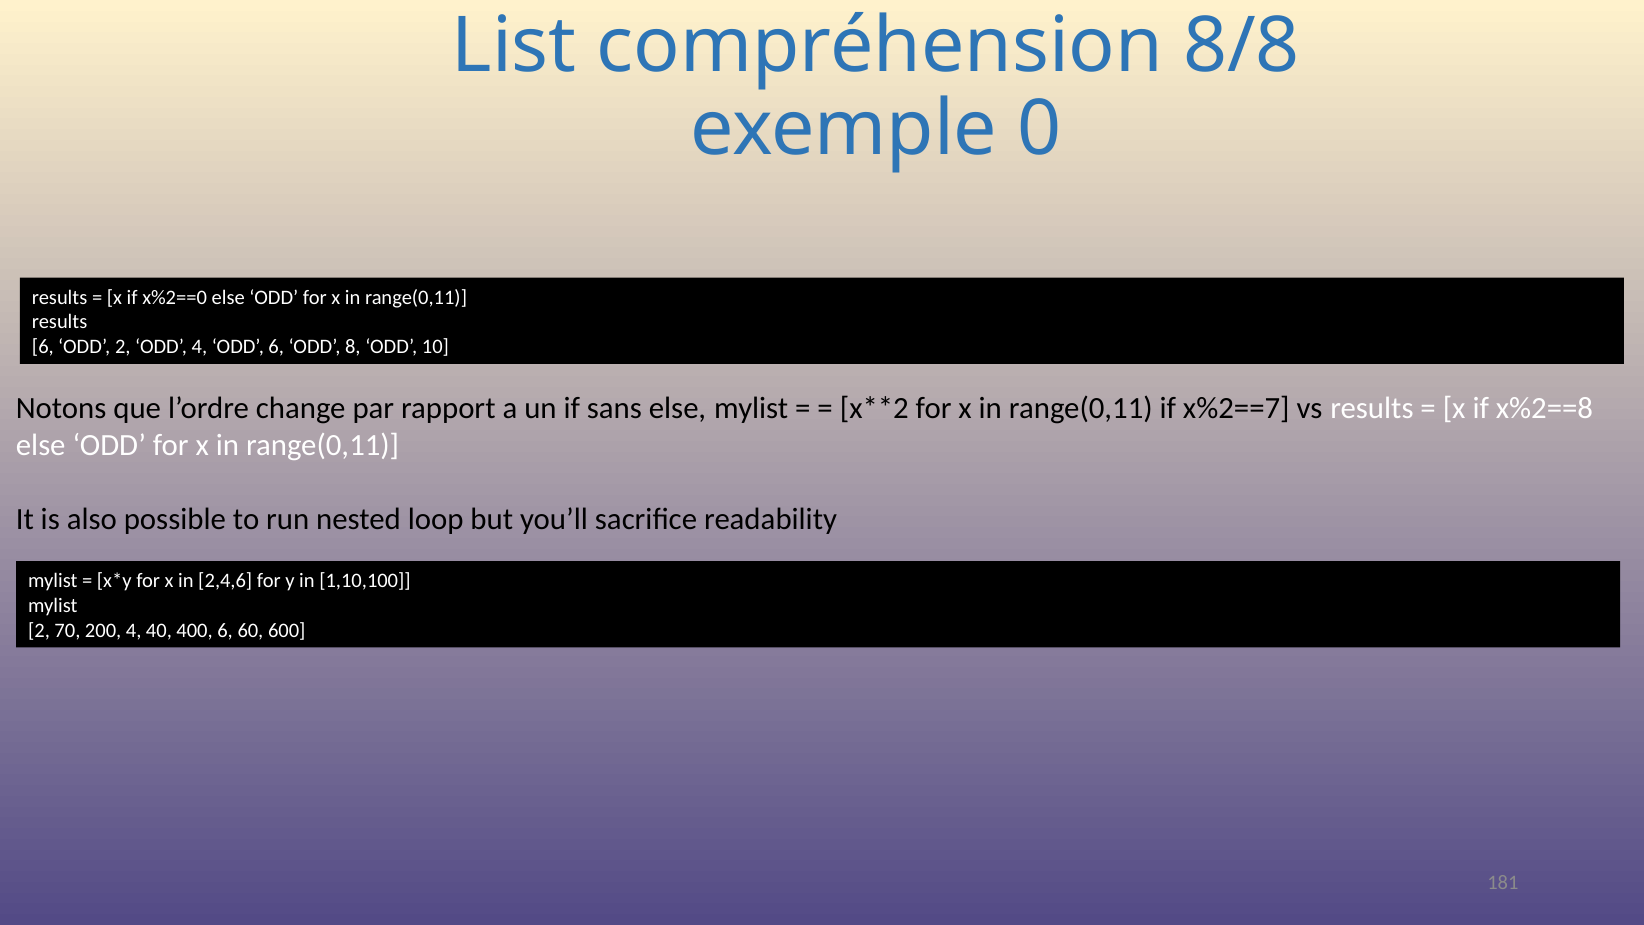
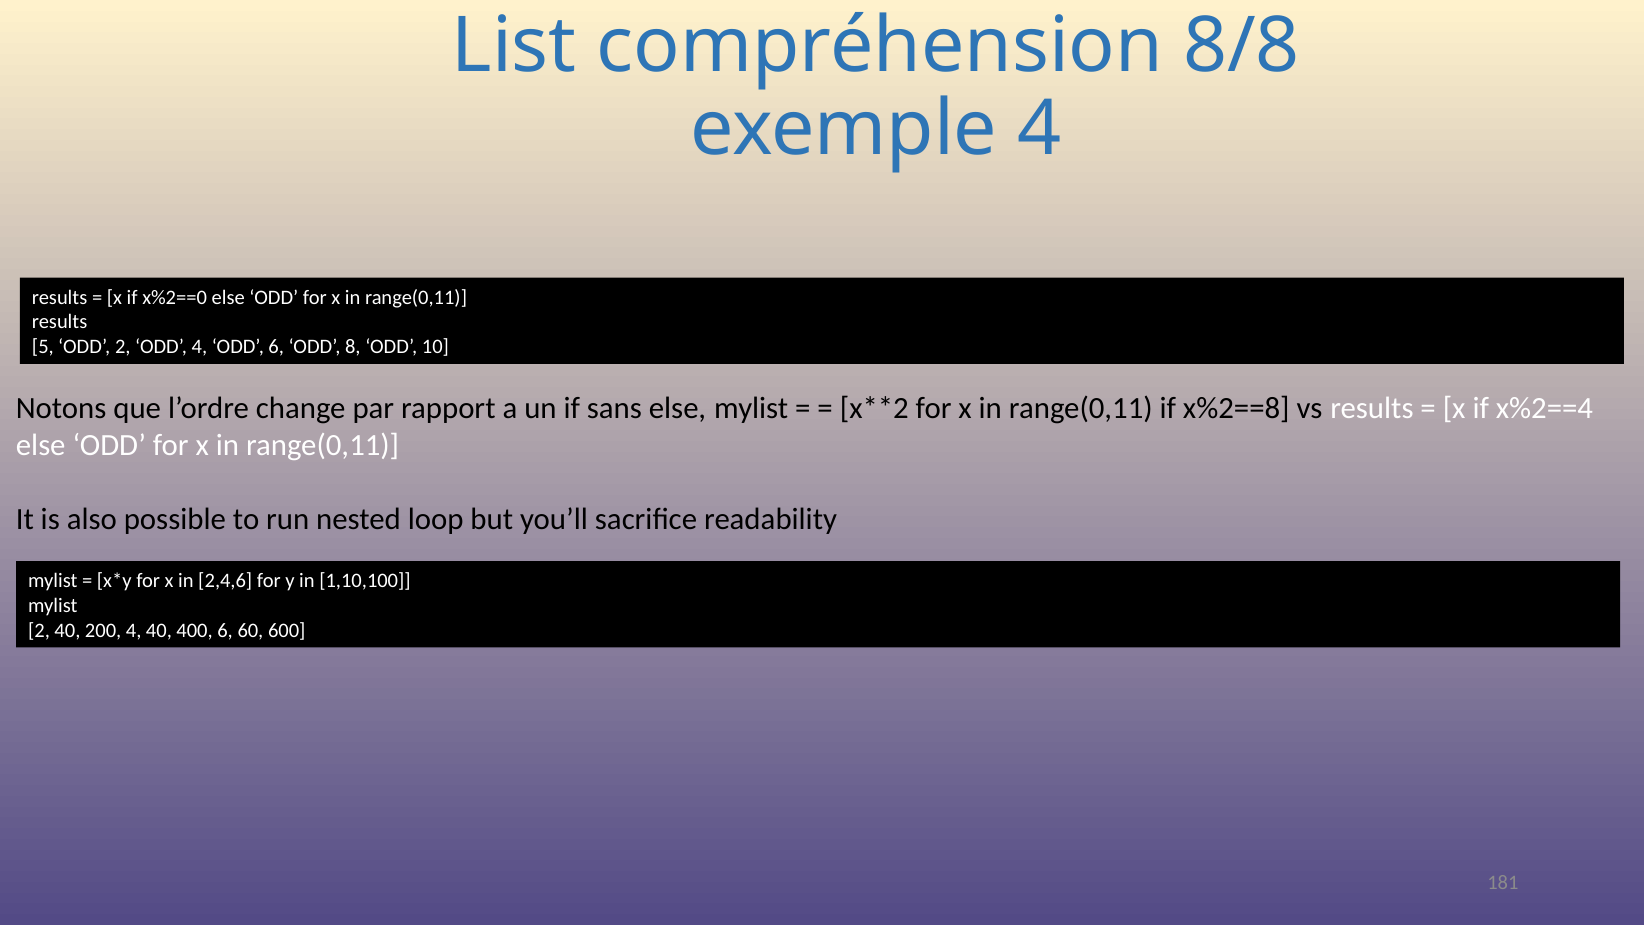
exemple 0: 0 -> 4
6 at (43, 347): 6 -> 5
x%2==7: x%2==7 -> x%2==8
x%2==8: x%2==8 -> x%2==4
2 70: 70 -> 40
